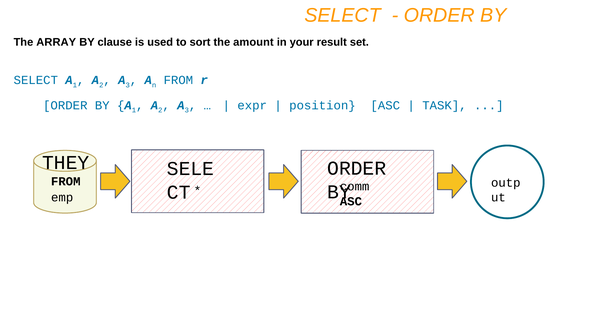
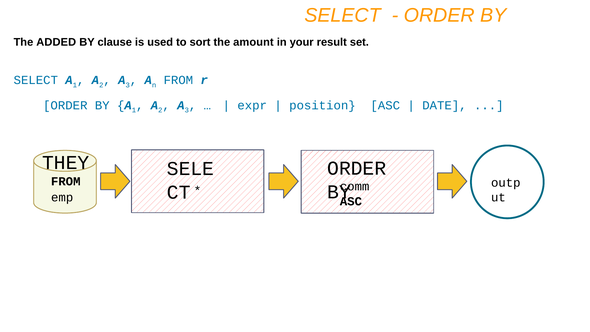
ARRAY: ARRAY -> ADDED
TASK: TASK -> DATE
